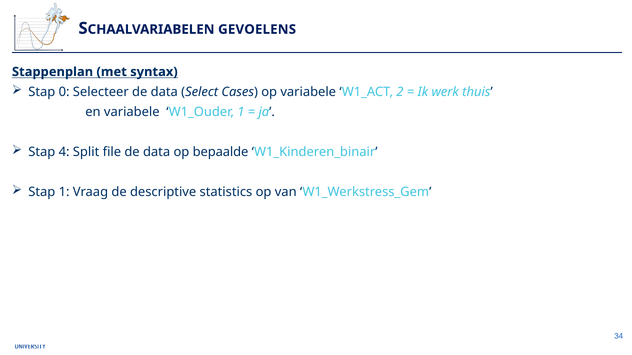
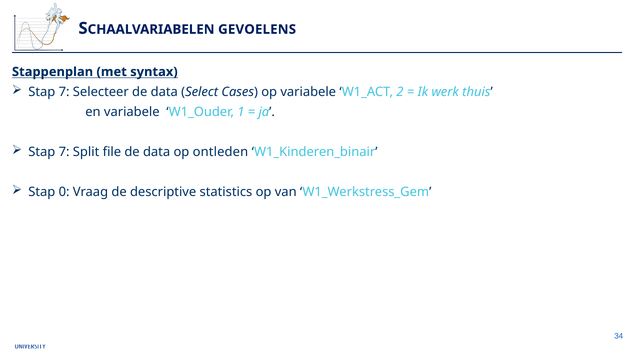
0 at (64, 92): 0 -> 7
4 at (64, 152): 4 -> 7
bepaalde: bepaalde -> ontleden
Stap 1: 1 -> 0
